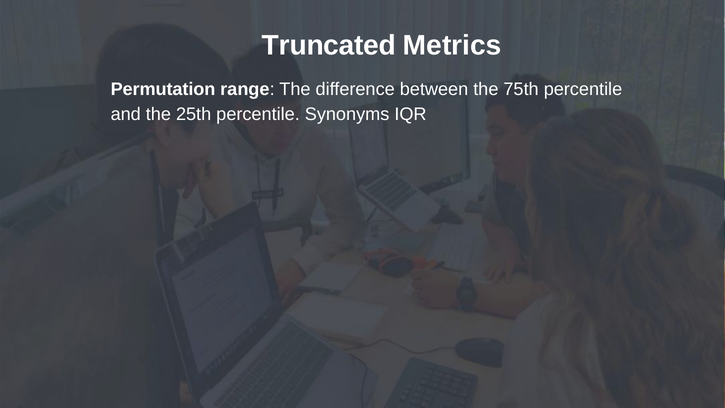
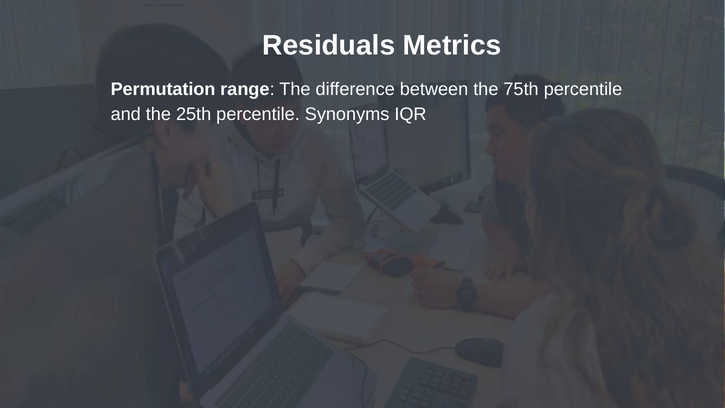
Truncated: Truncated -> Residuals
